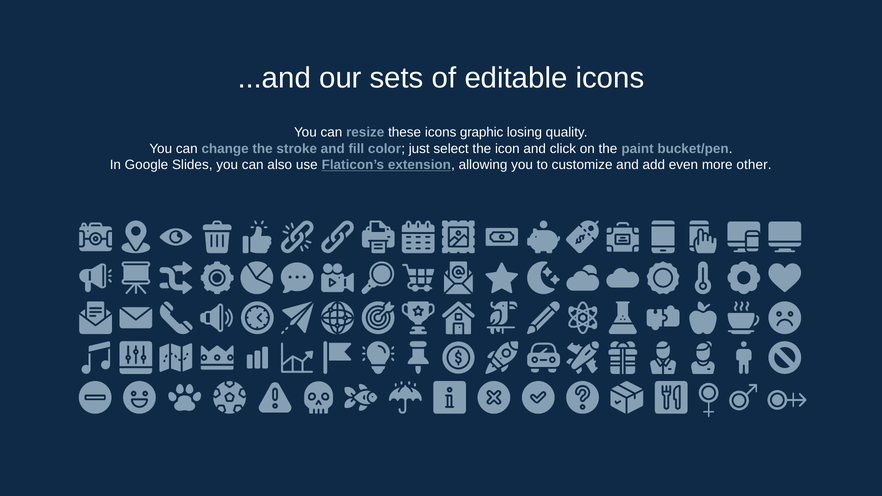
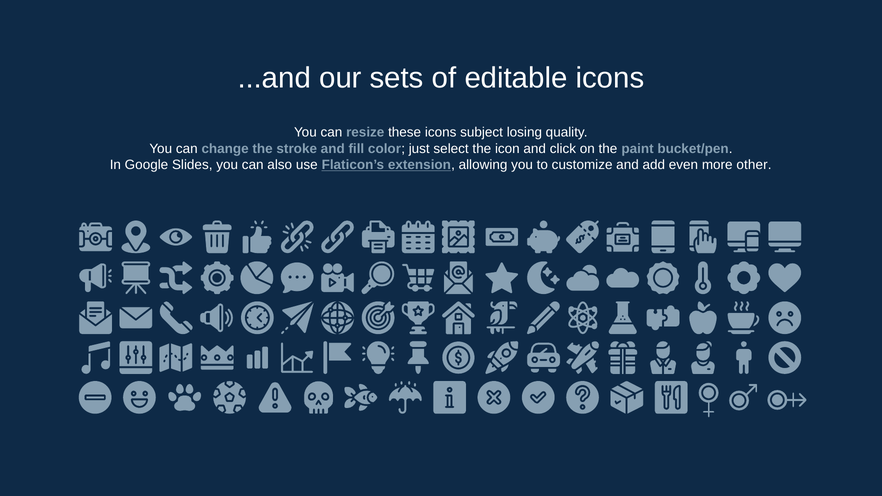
graphic: graphic -> subject
